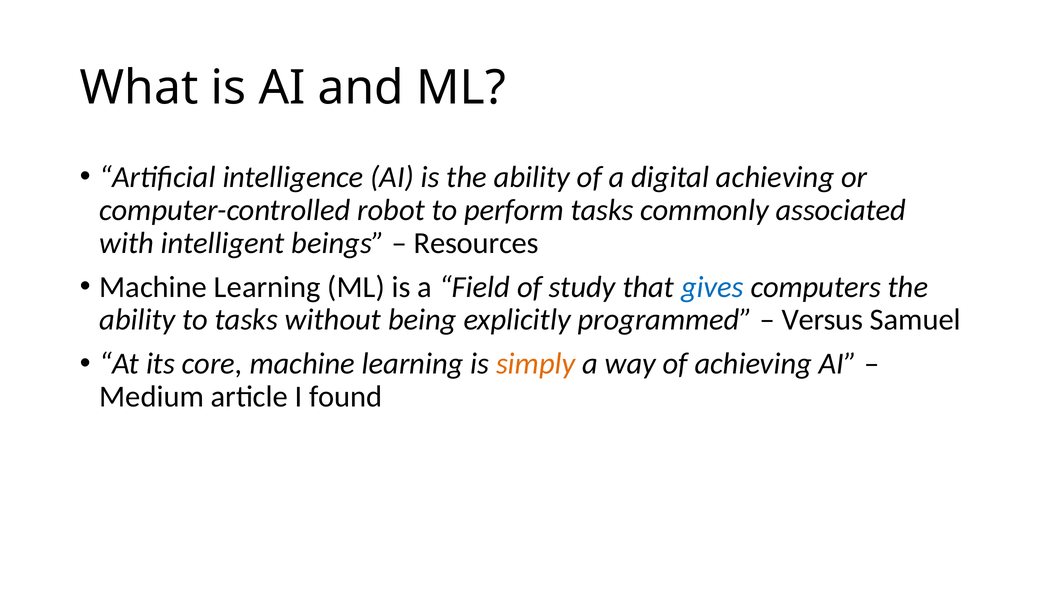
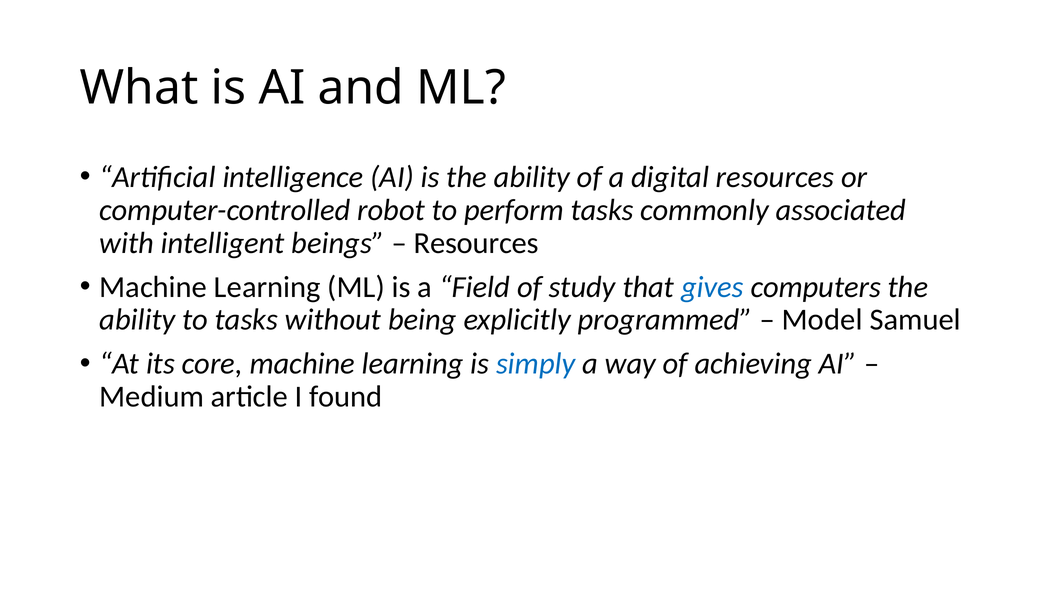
digital achieving: achieving -> resources
Versus: Versus -> Model
simply colour: orange -> blue
